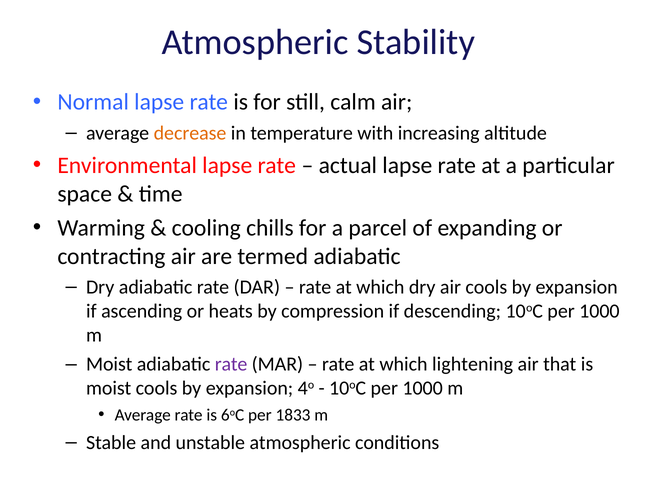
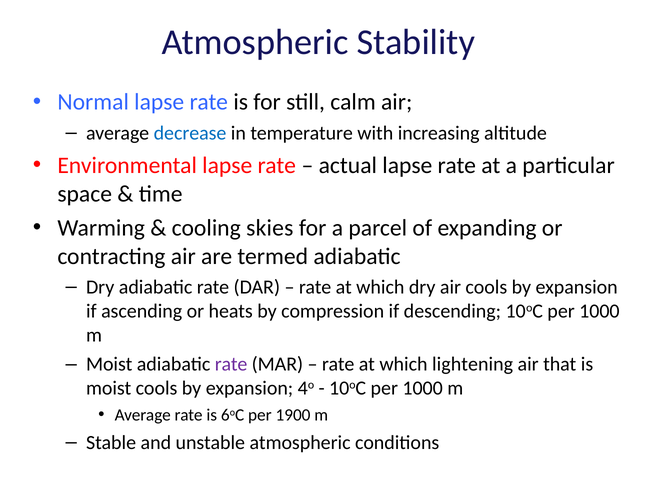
decrease colour: orange -> blue
chills: chills -> skies
1833: 1833 -> 1900
